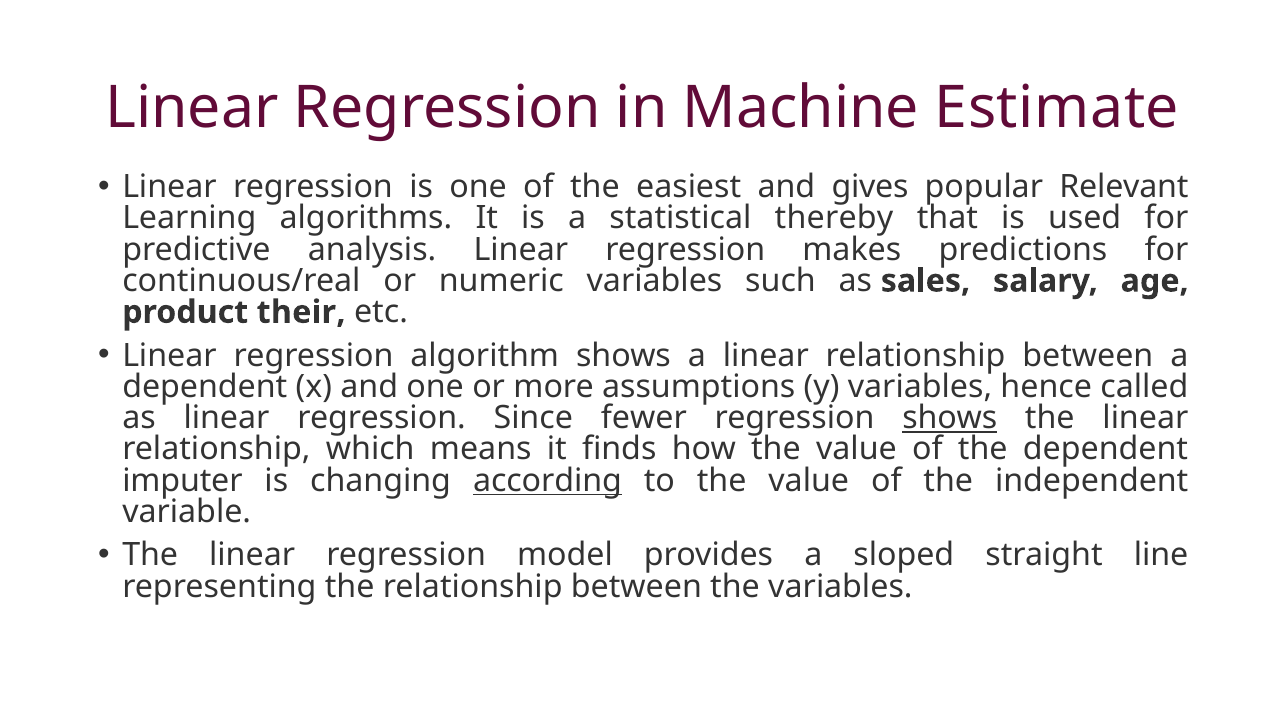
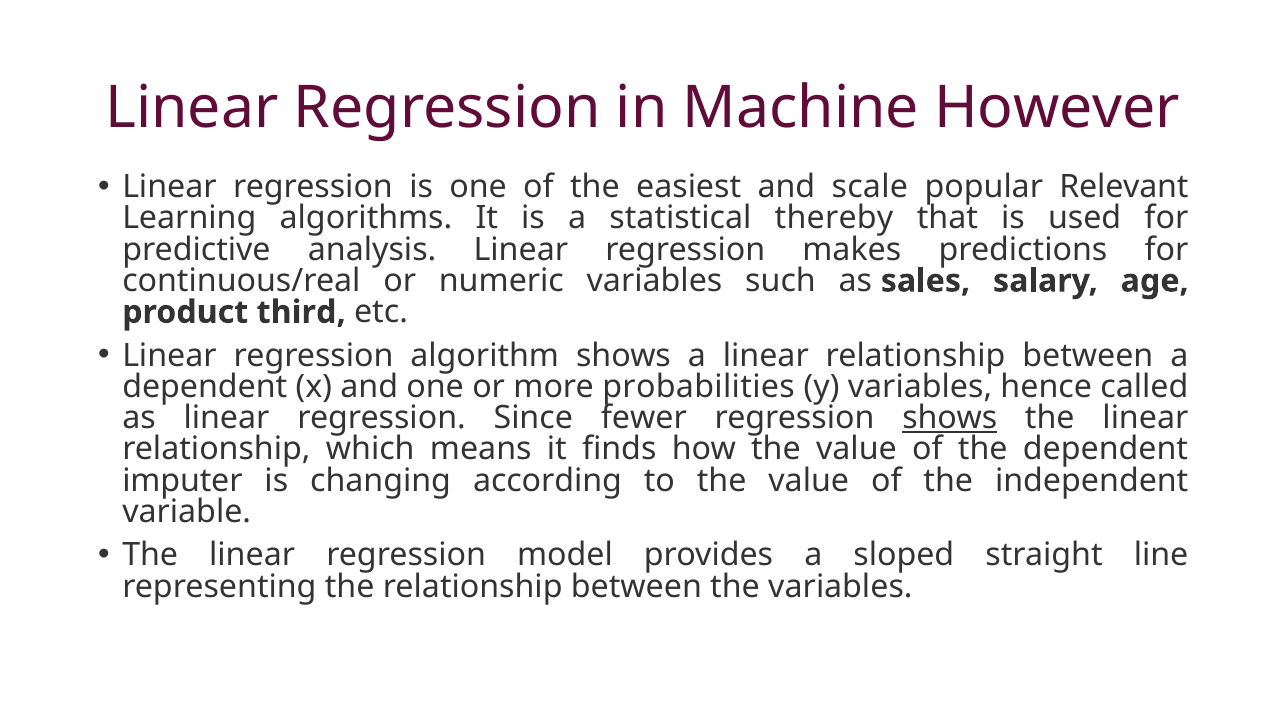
Estimate: Estimate -> However
gives: gives -> scale
their: their -> third
assumptions: assumptions -> probabilities
according underline: present -> none
